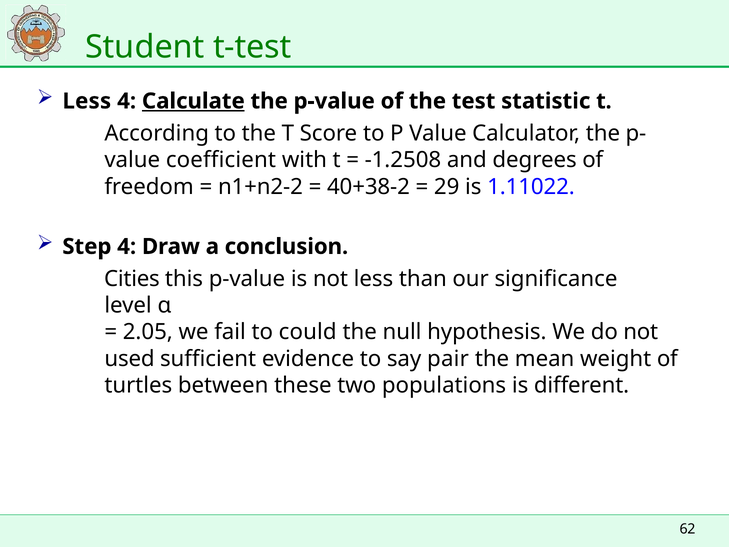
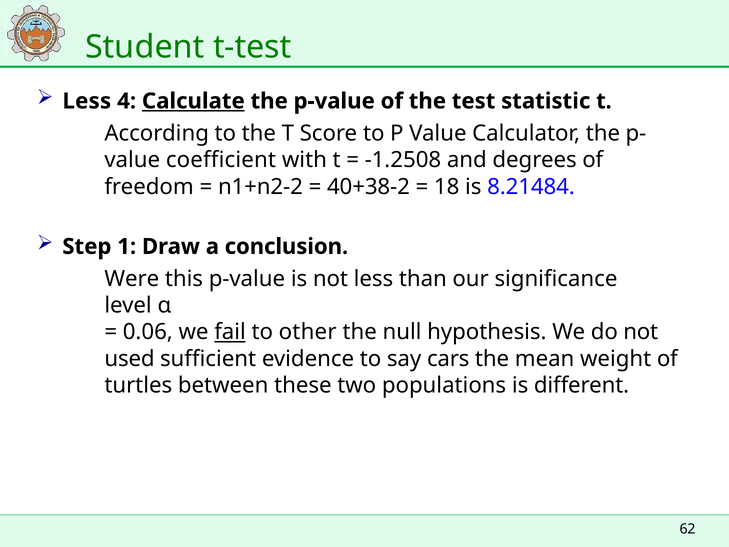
29: 29 -> 18
1.11022: 1.11022 -> 8.21484
Step 4: 4 -> 1
Cities: Cities -> Were
2.05: 2.05 -> 0.06
fail underline: none -> present
could: could -> other
pair: pair -> cars
